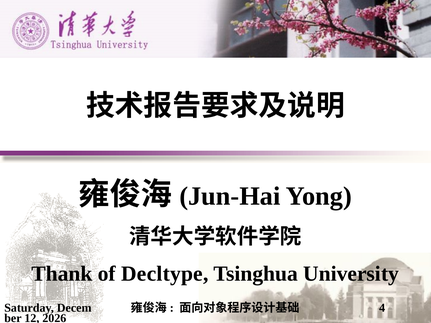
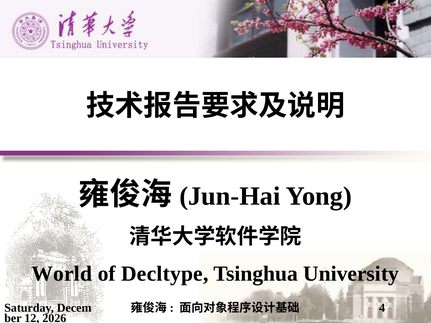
Thank: Thank -> World
